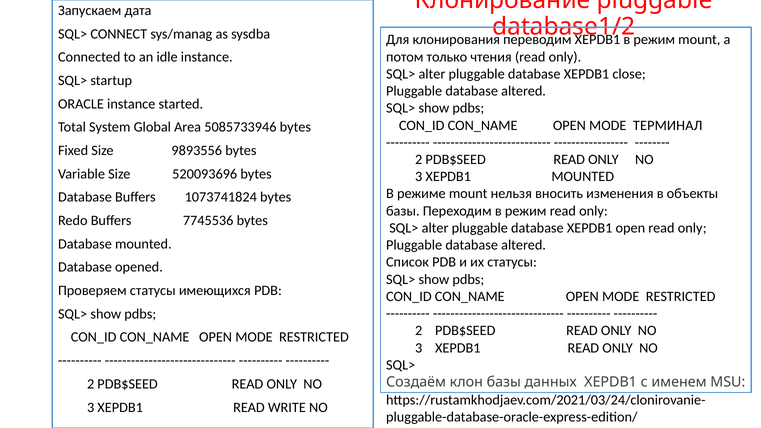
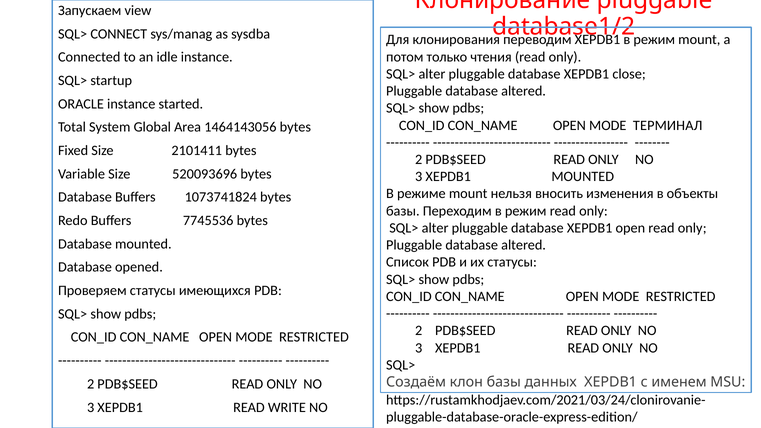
дата: дата -> view
5085733946: 5085733946 -> 1464143056
9893556: 9893556 -> 2101411
